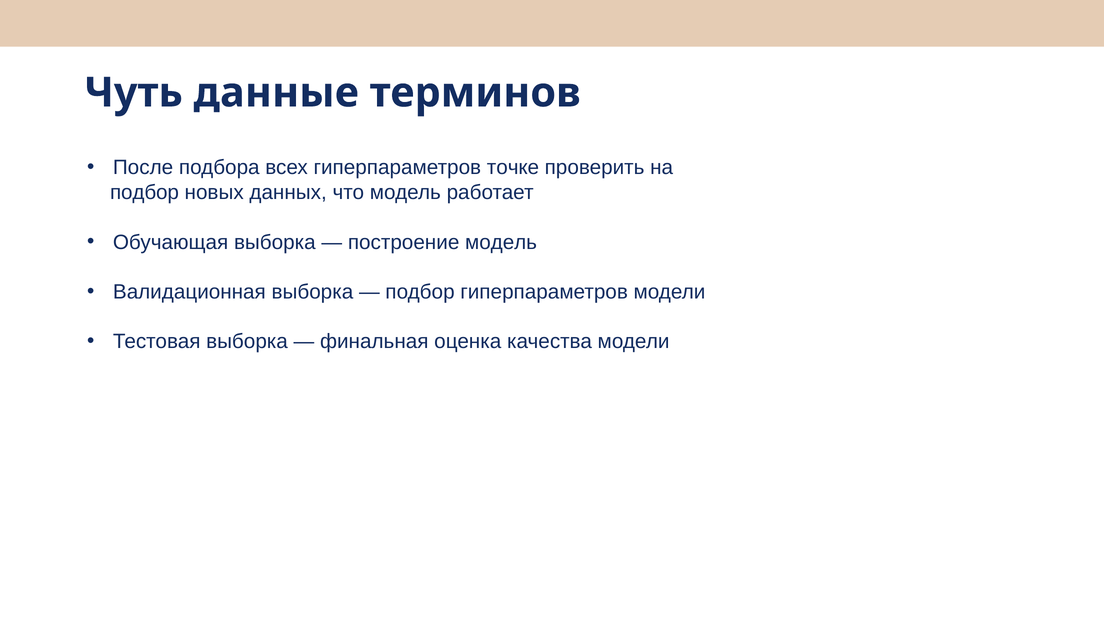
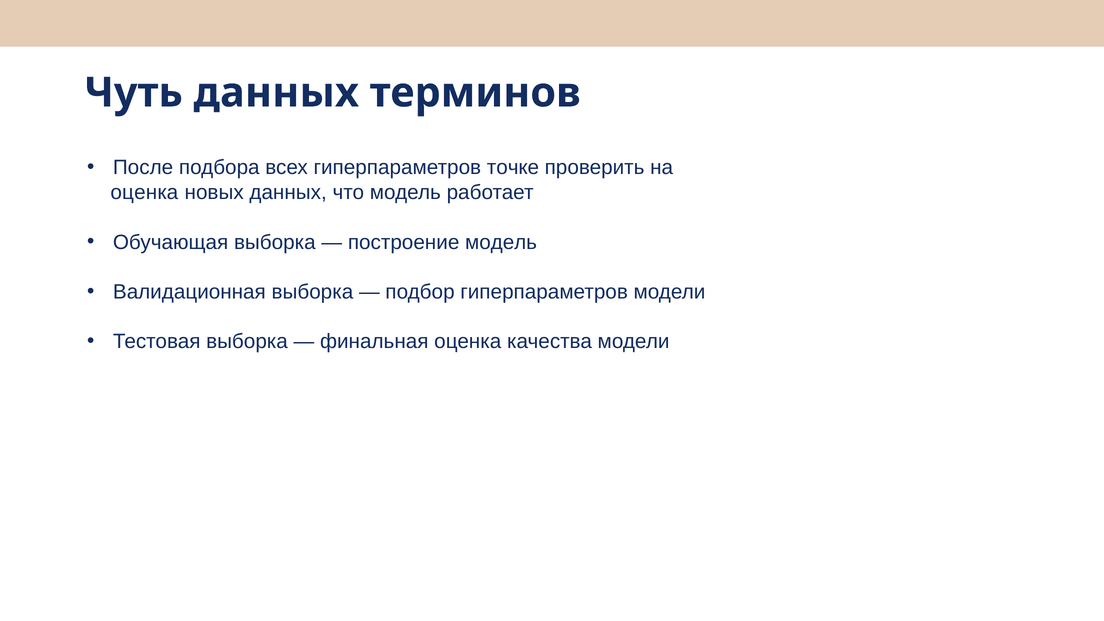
Чуть данные: данные -> данных
подбор at (144, 193): подбор -> оценка
